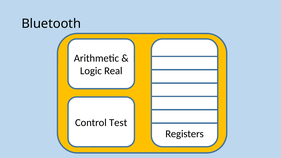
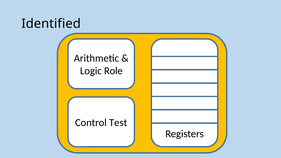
Bluetooth: Bluetooth -> Identified
Real: Real -> Role
